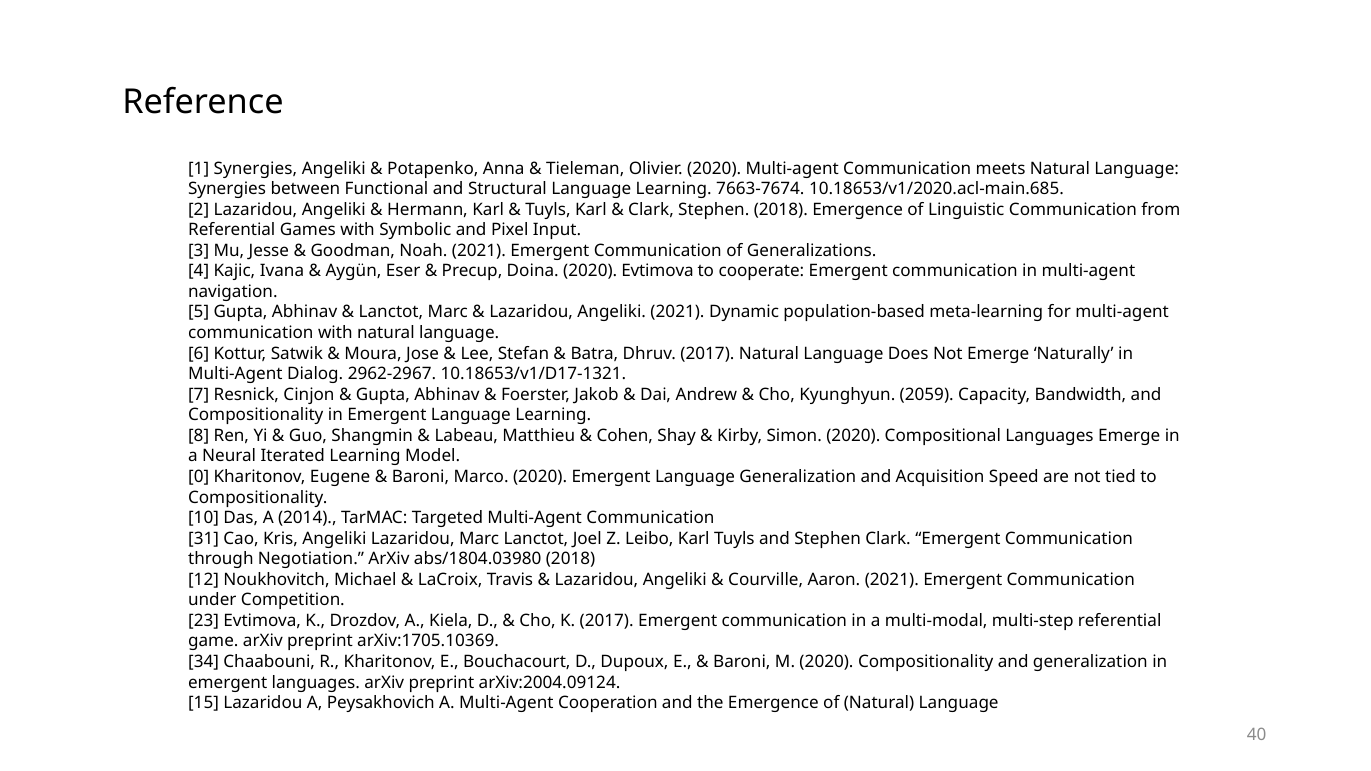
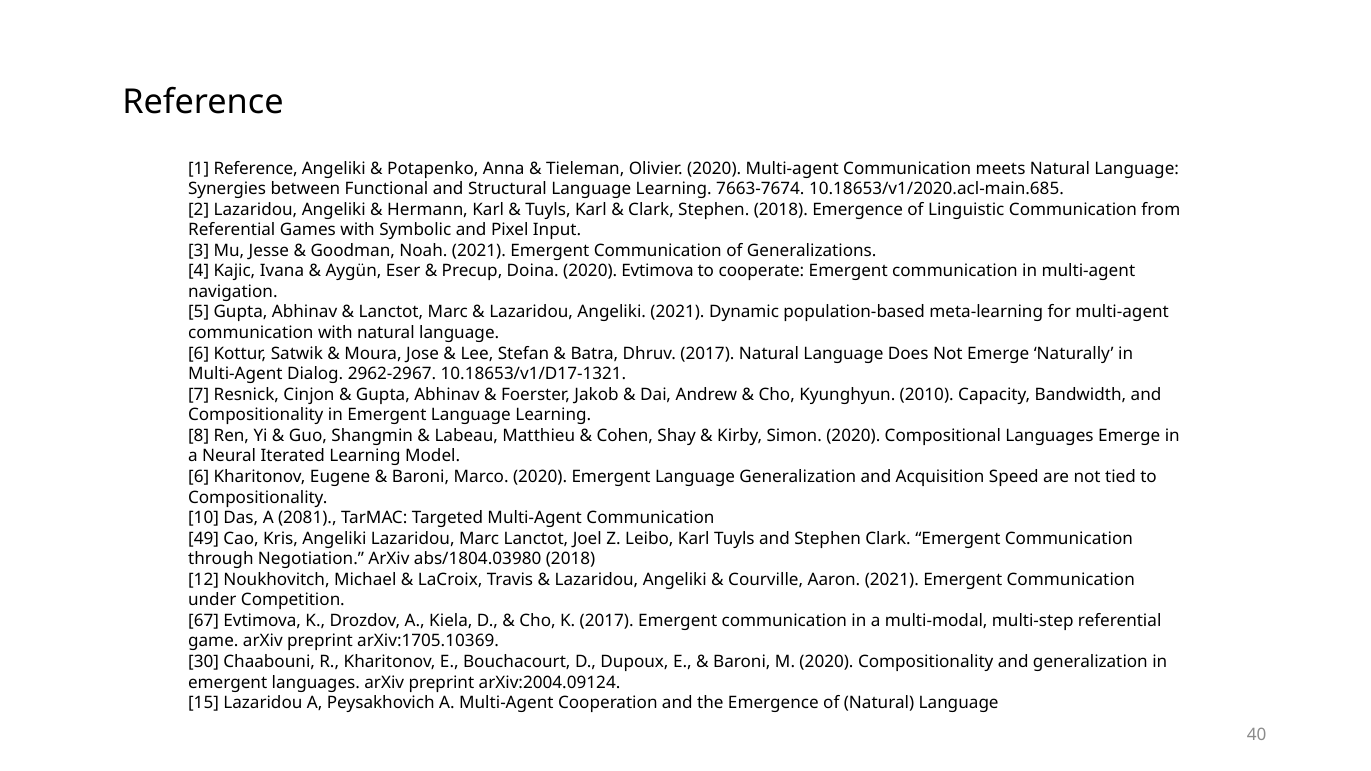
1 Synergies: Synergies -> Reference
2059: 2059 -> 2010
0 at (199, 477): 0 -> 6
2014: 2014 -> 2081
31: 31 -> 49
23: 23 -> 67
34: 34 -> 30
